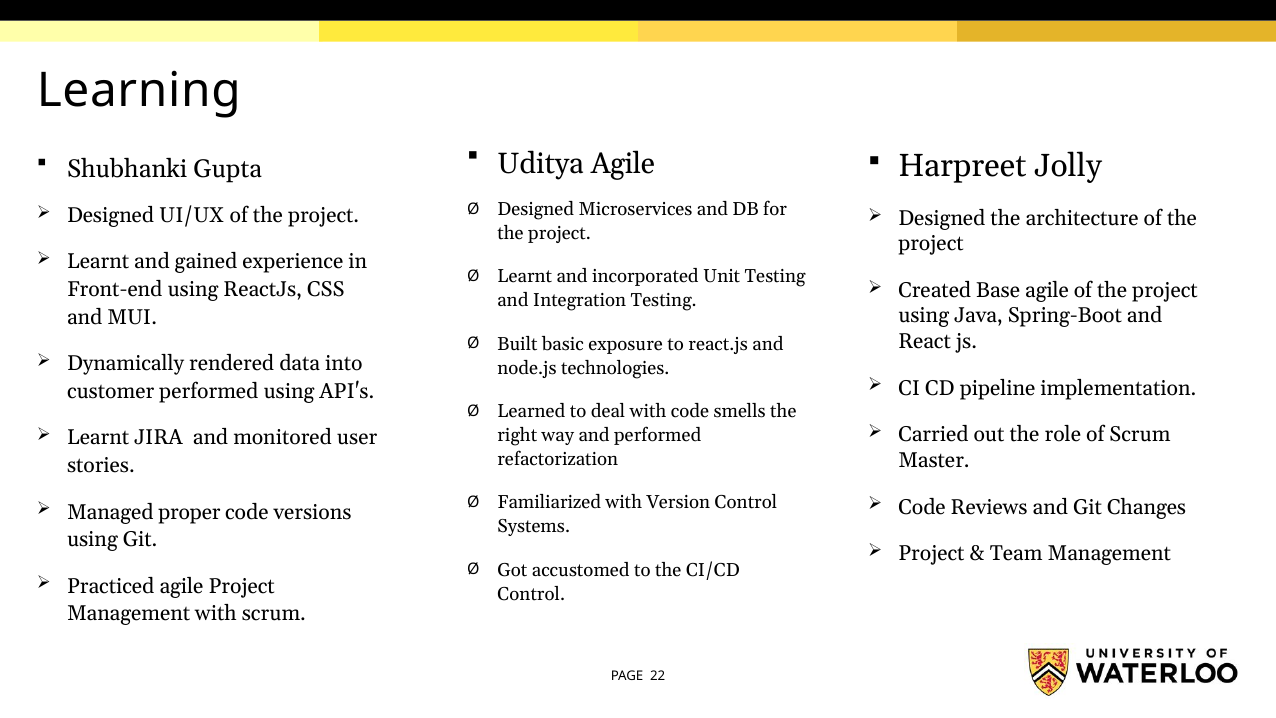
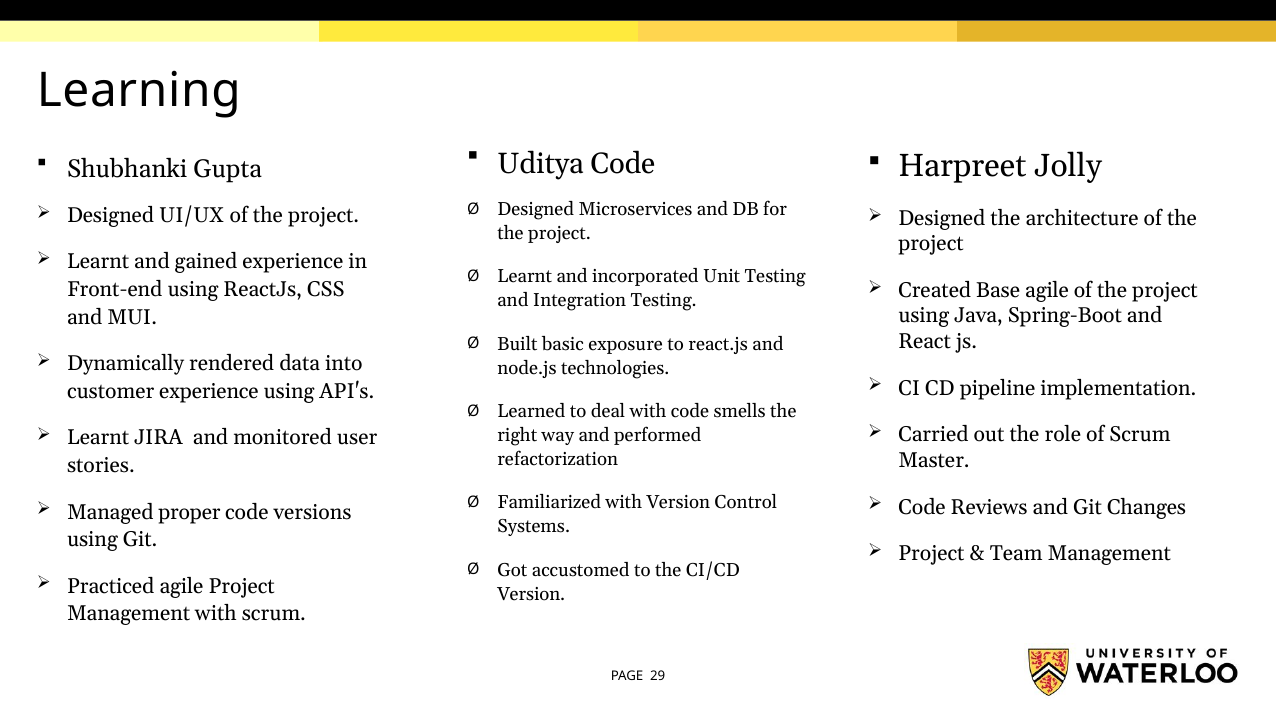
Uditya Agile: Agile -> Code
customer performed: performed -> experience
Control at (531, 594): Control -> Version
22: 22 -> 29
